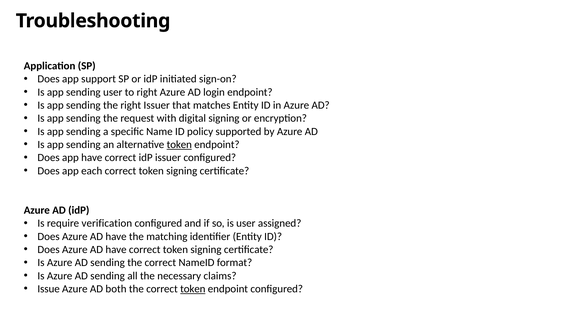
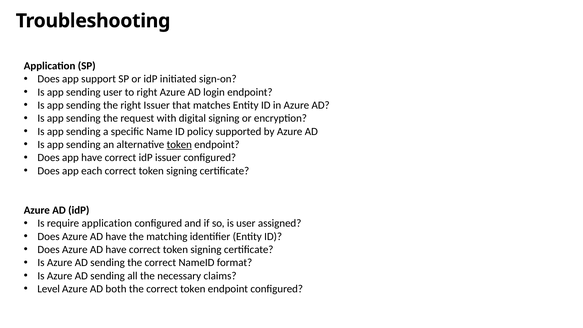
require verification: verification -> application
Issue: Issue -> Level
token at (193, 289) underline: present -> none
